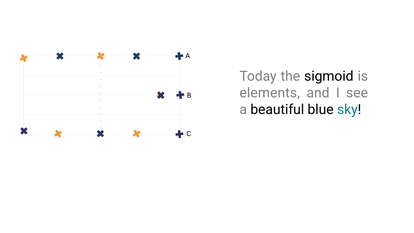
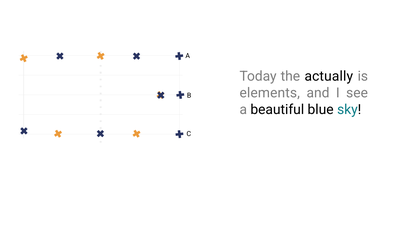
sigmoid: sigmoid -> actually
